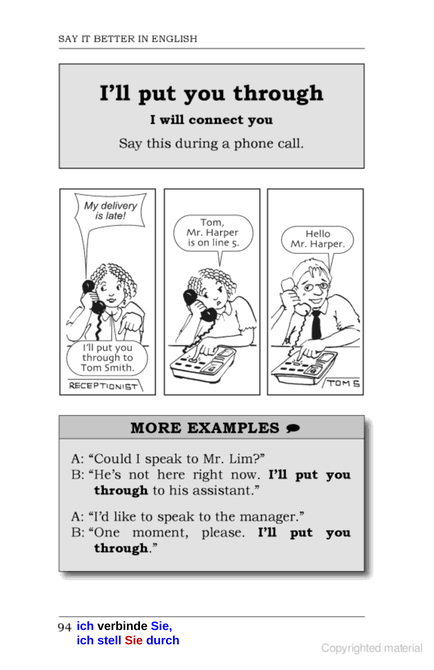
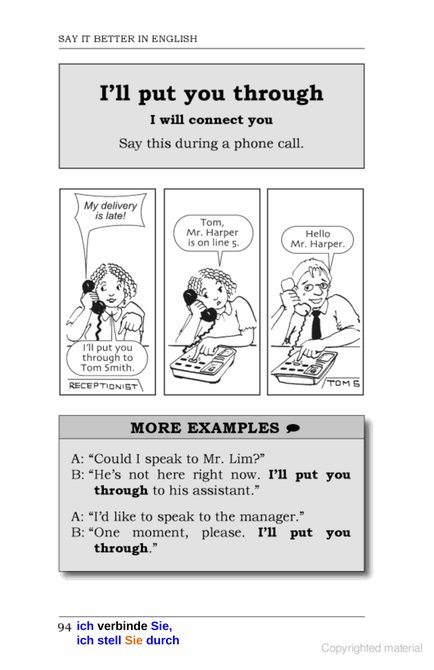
Sie at (134, 642) colour: red -> orange
